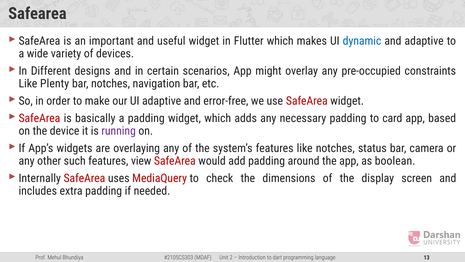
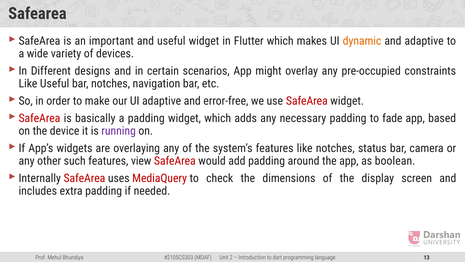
dynamic colour: blue -> orange
Like Plenty: Plenty -> Useful
card: card -> fade
